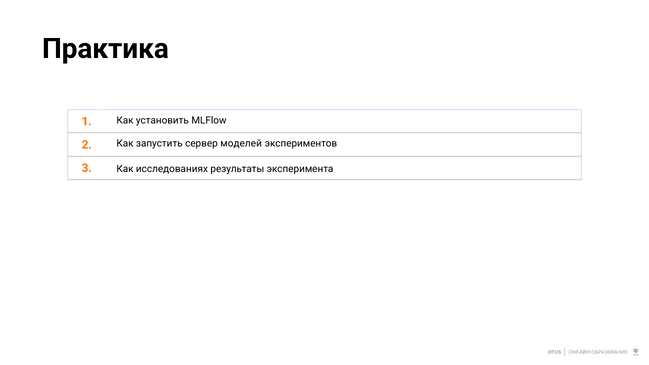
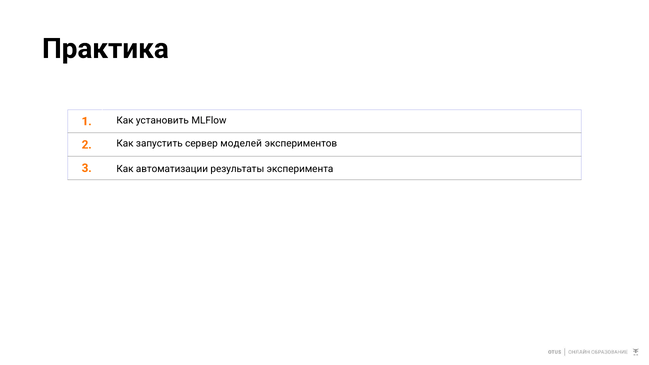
исследованиях: исследованиях -> автоматизации
